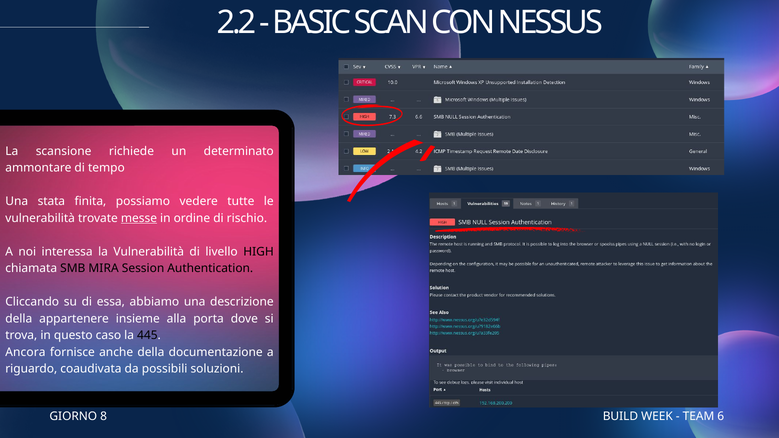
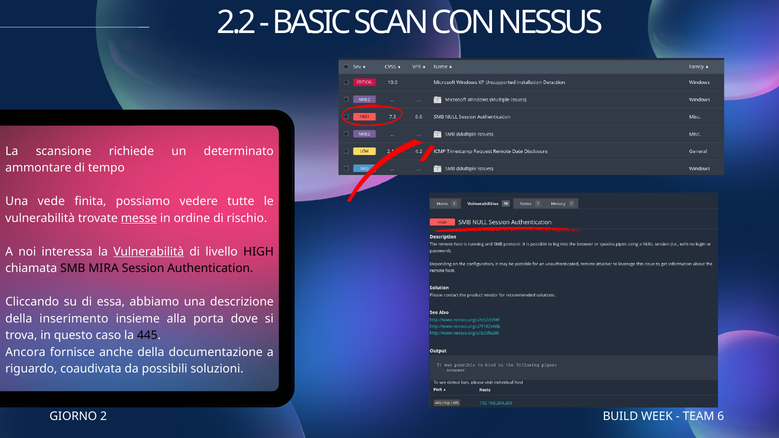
stata: stata -> vede
Vulnerabilità at (149, 252) underline: none -> present
appartenere: appartenere -> inserimento
8: 8 -> 2
